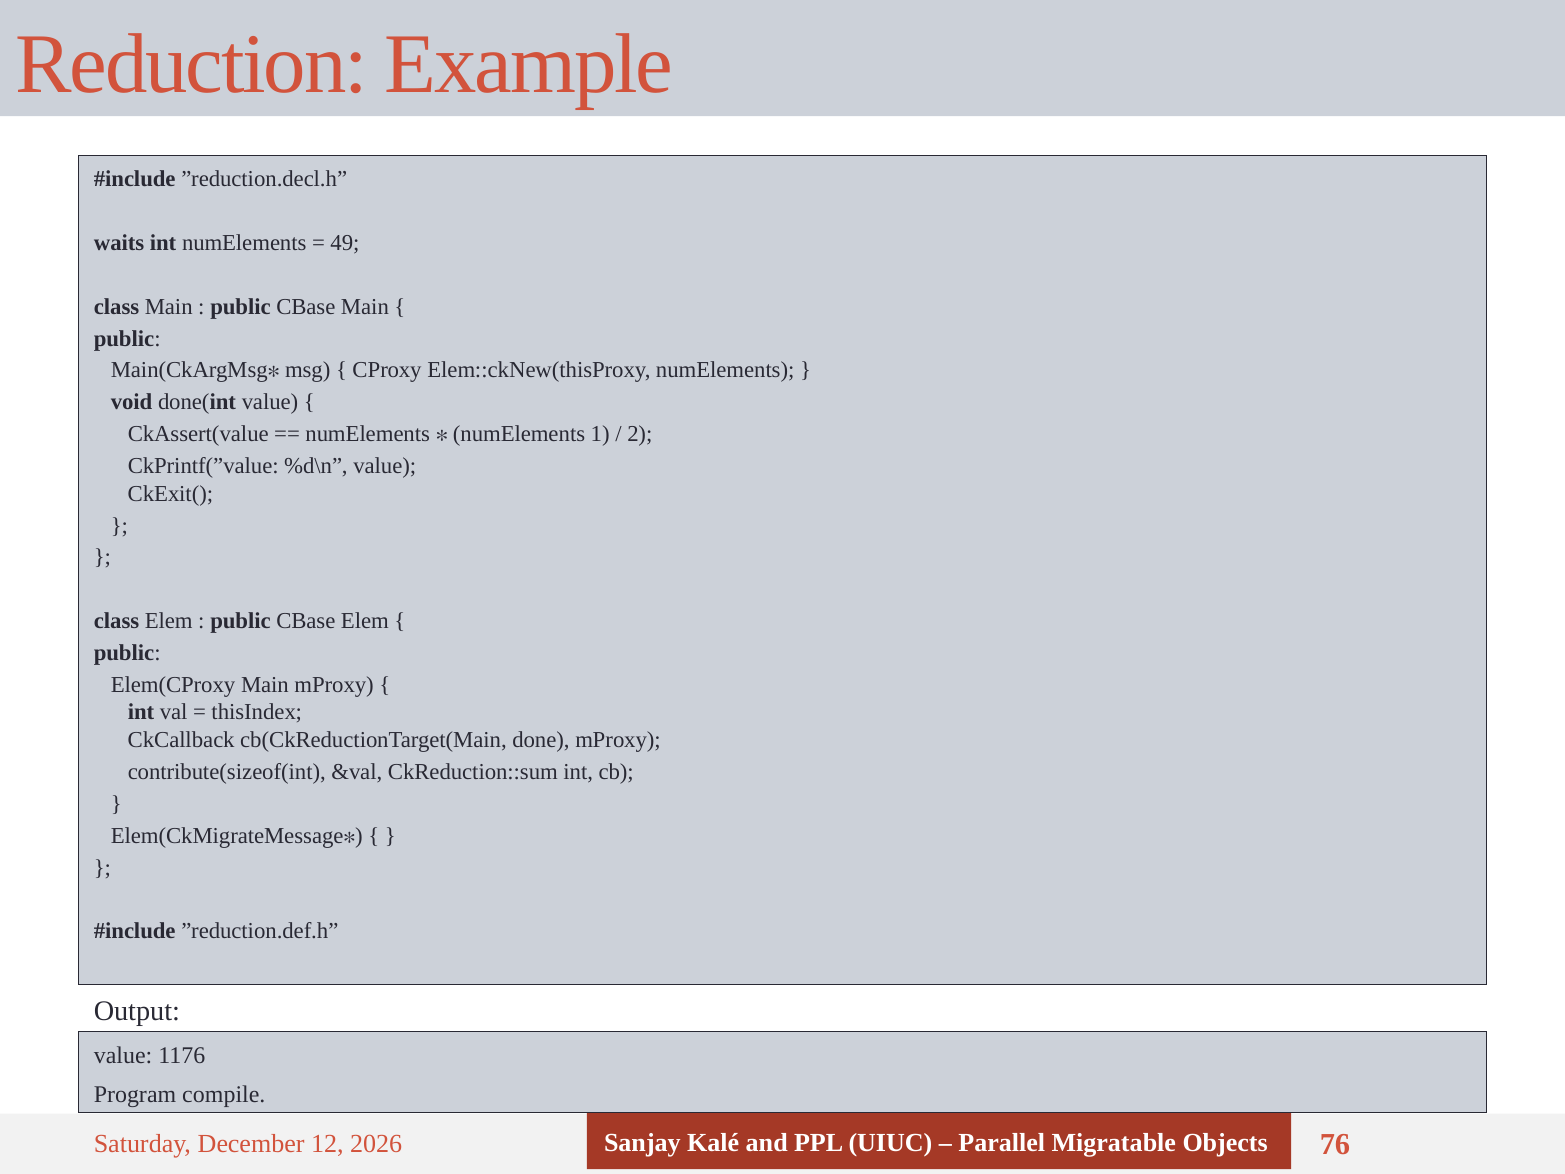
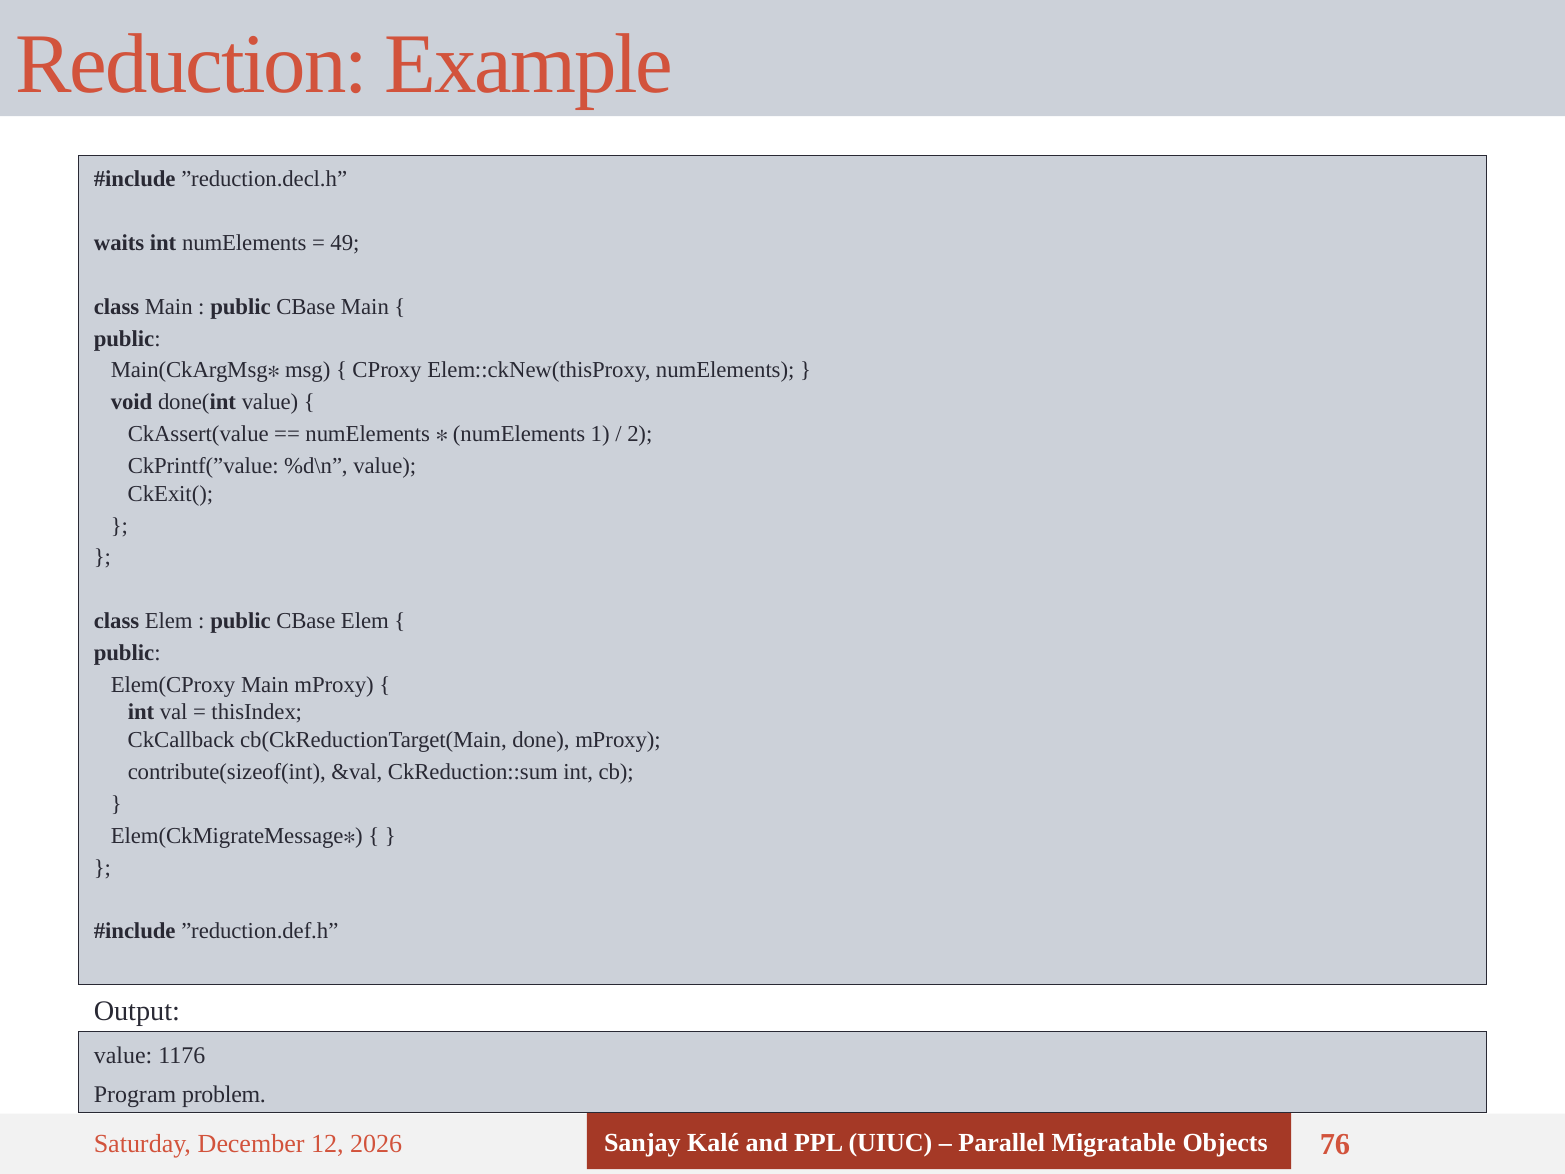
compile: compile -> problem
